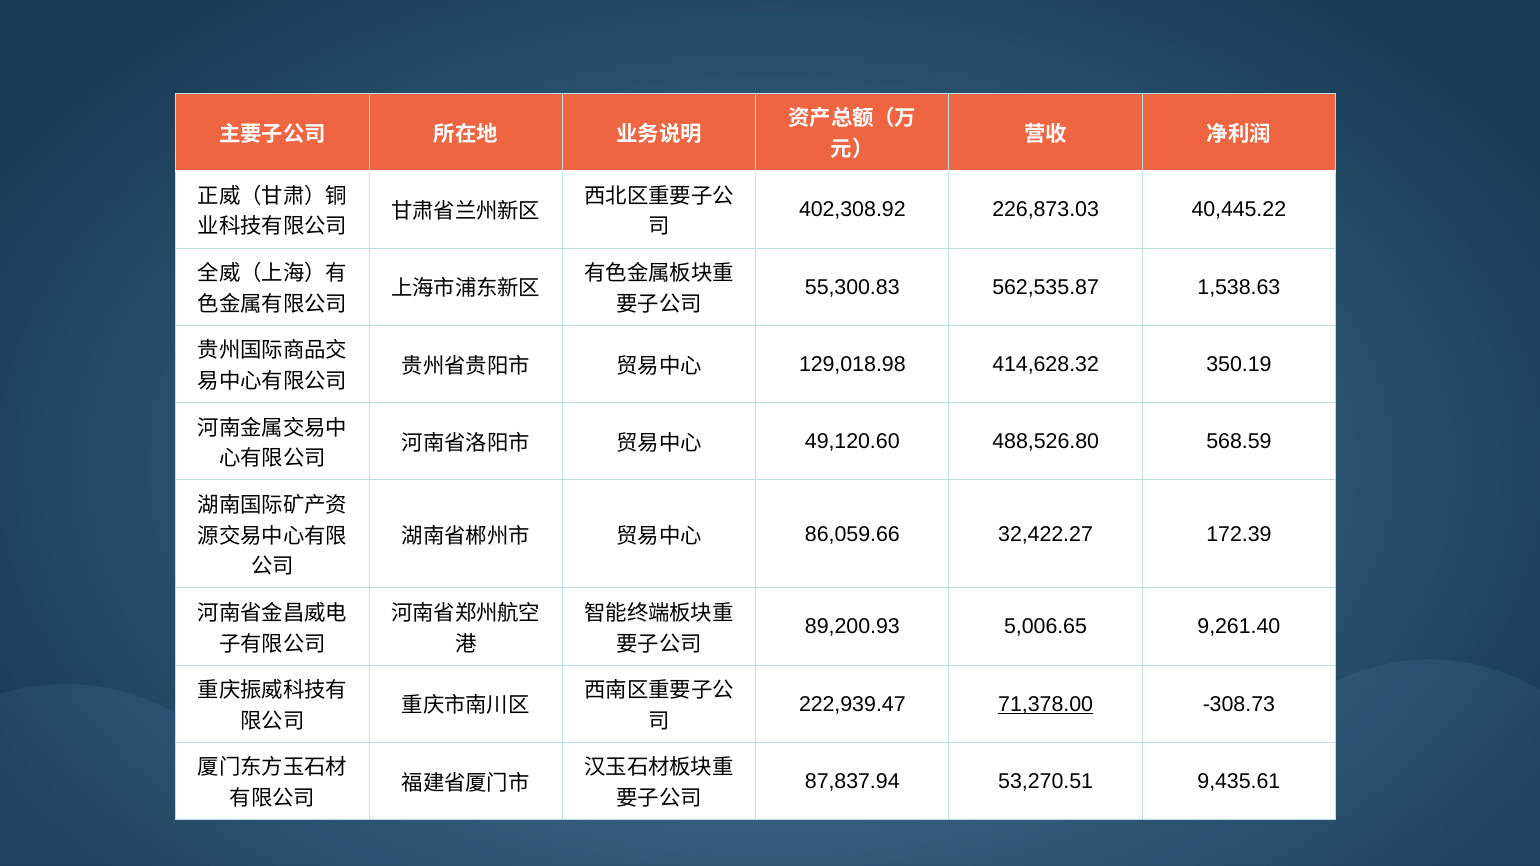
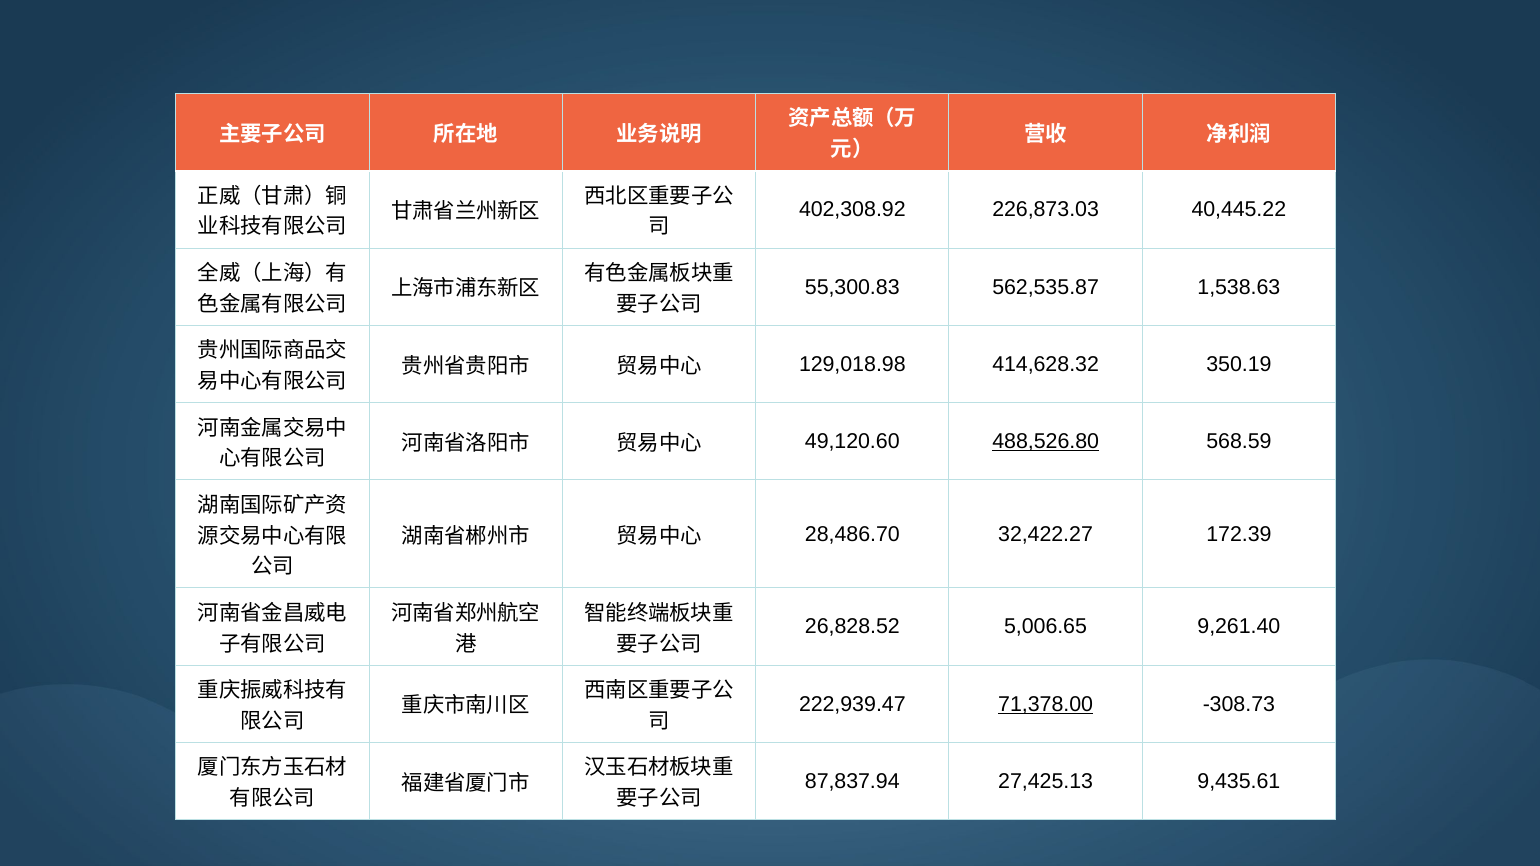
488,526.80 underline: none -> present
86,059.66: 86,059.66 -> 28,486.70
89,200.93: 89,200.93 -> 26,828.52
53,270.51: 53,270.51 -> 27,425.13
